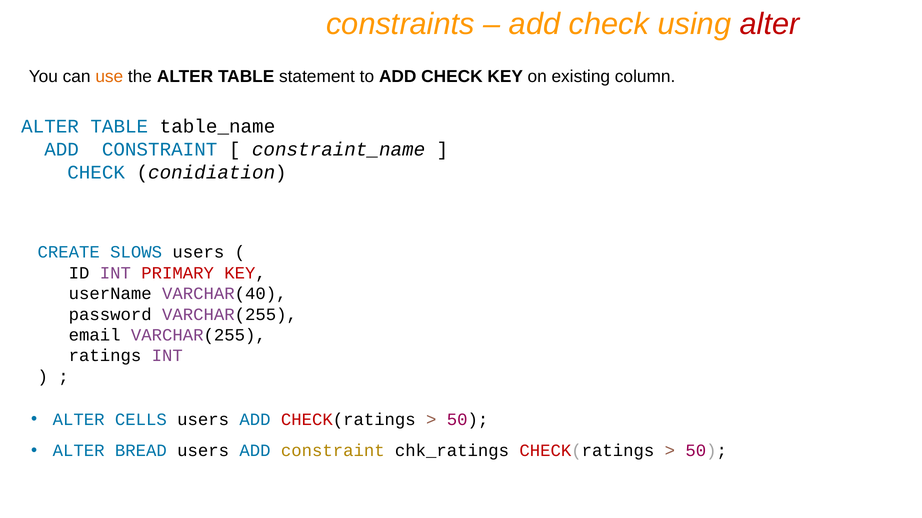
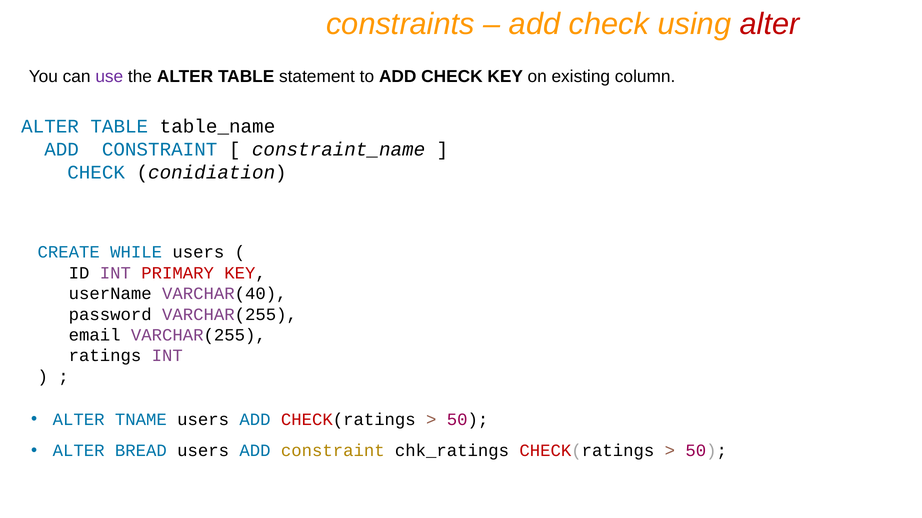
use colour: orange -> purple
SLOWS: SLOWS -> WHILE
CELLS: CELLS -> TNAME
